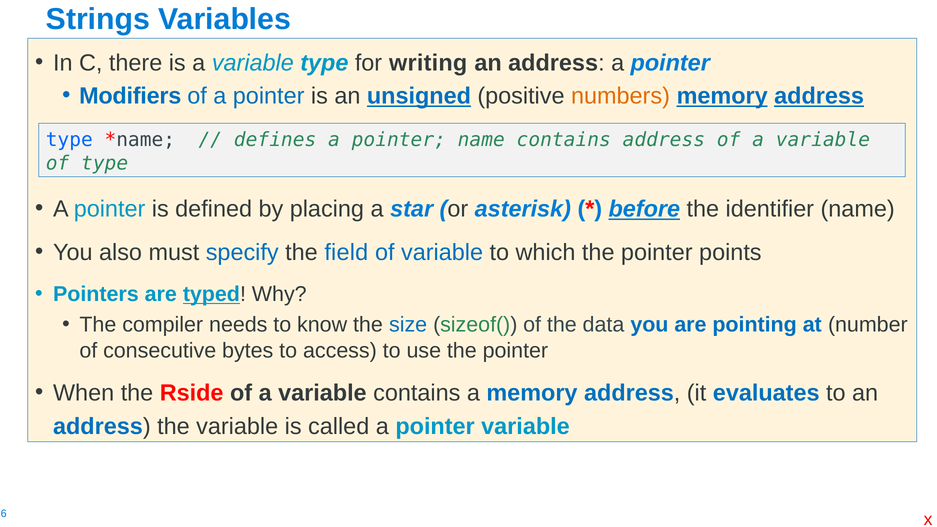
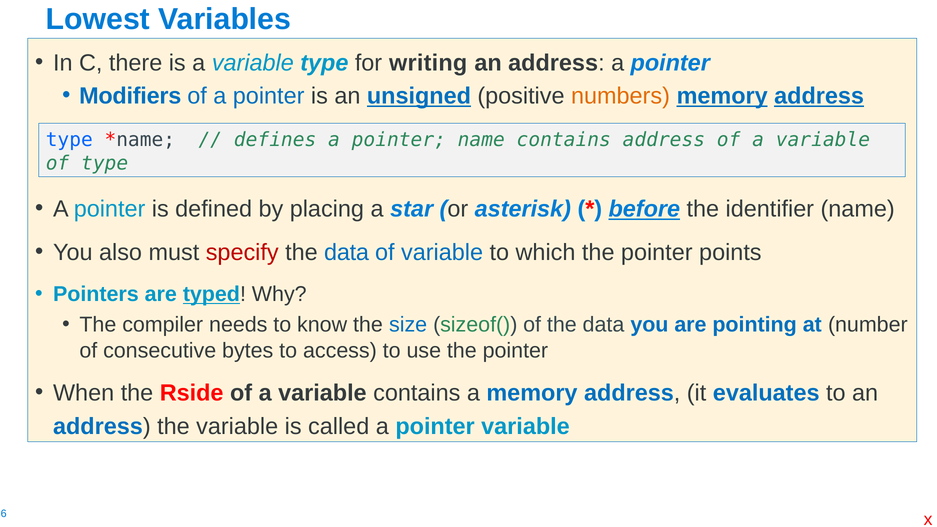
Strings: Strings -> Lowest
specify colour: blue -> red
field at (346, 252): field -> data
